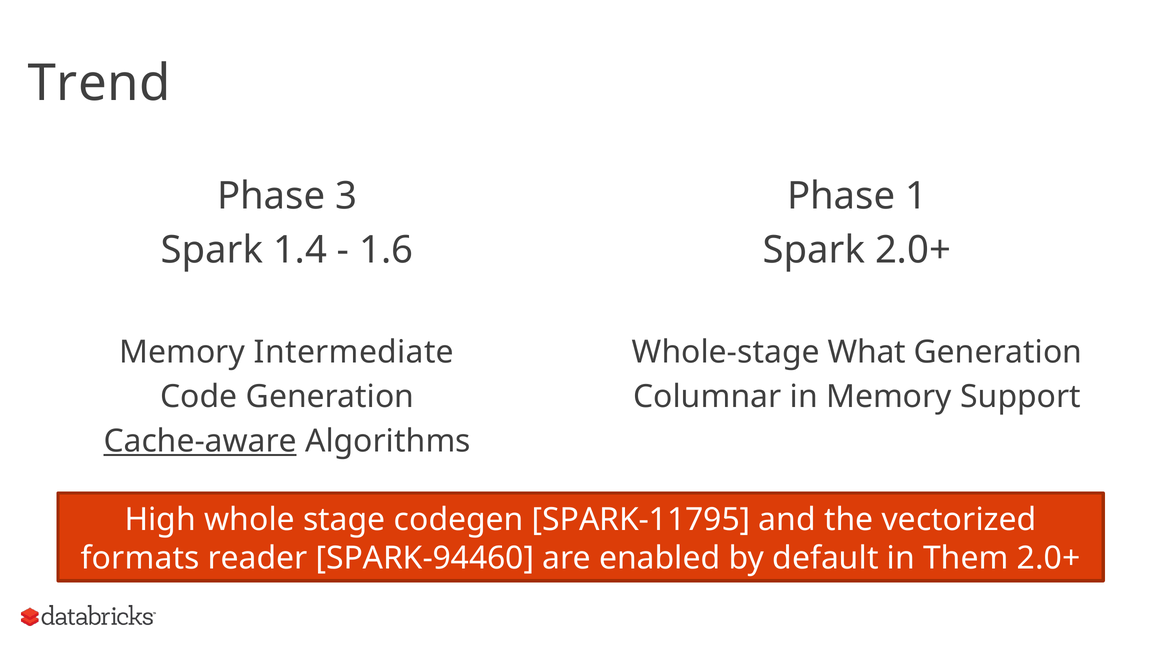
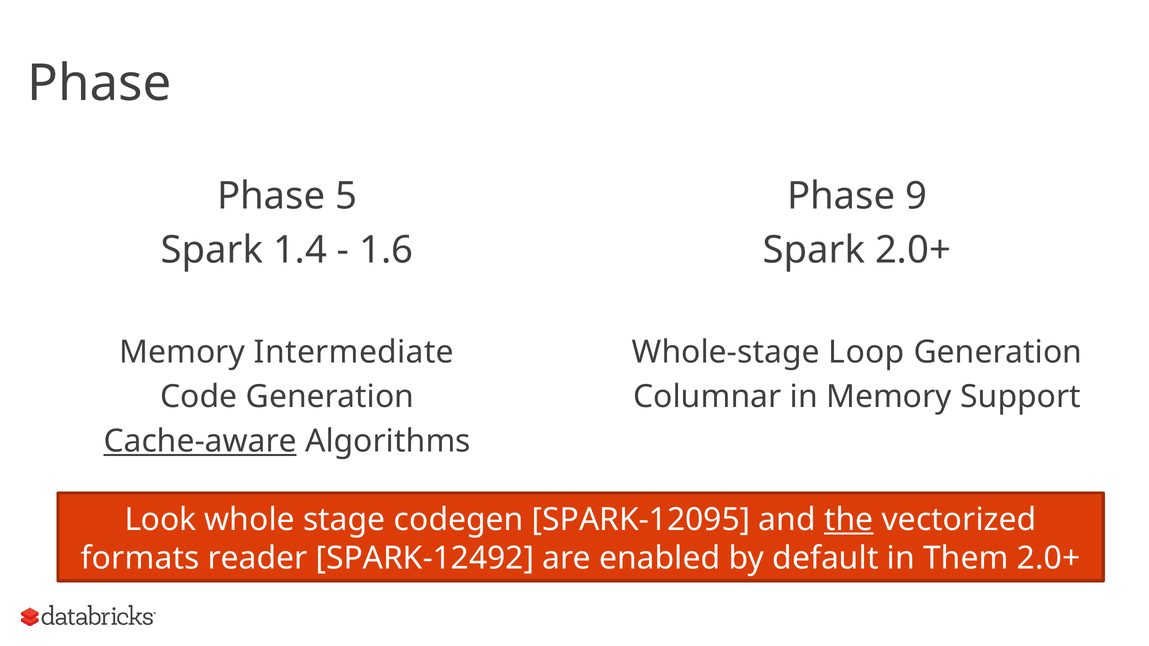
Trend at (99, 83): Trend -> Phase
3: 3 -> 5
1: 1 -> 9
What: What -> Loop
High: High -> Look
SPARK-11795: SPARK-11795 -> SPARK-12095
the underline: none -> present
SPARK-94460: SPARK-94460 -> SPARK-12492
